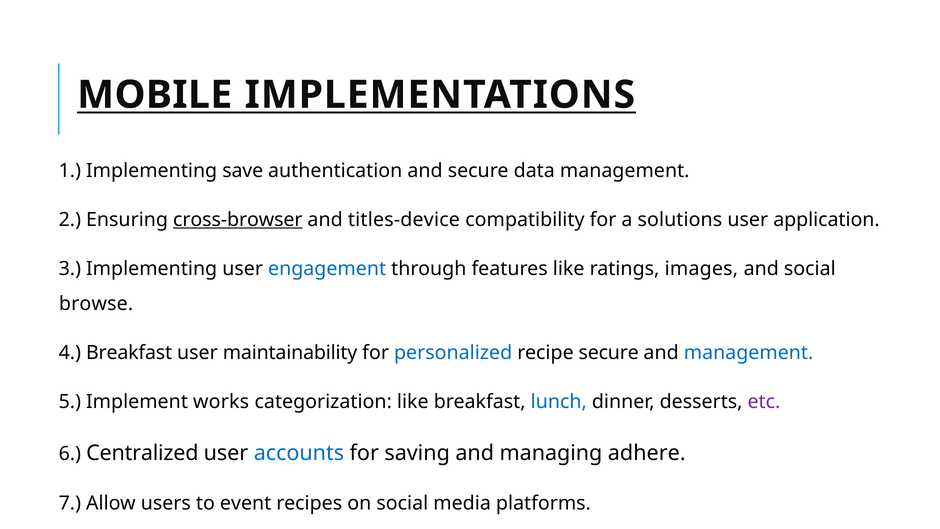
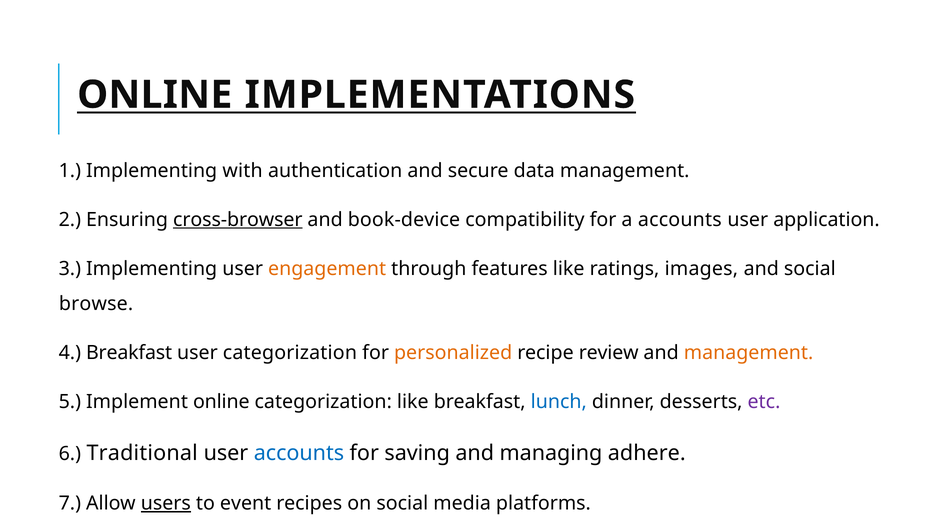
MOBILE at (155, 95): MOBILE -> ONLINE
save: save -> with
titles-device: titles-device -> book-device
a solutions: solutions -> accounts
engagement colour: blue -> orange
user maintainability: maintainability -> categorization
personalized colour: blue -> orange
recipe secure: secure -> review
management at (749, 353) colour: blue -> orange
Implement works: works -> online
Centralized: Centralized -> Traditional
users underline: none -> present
